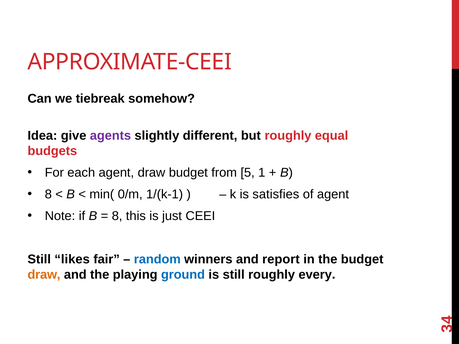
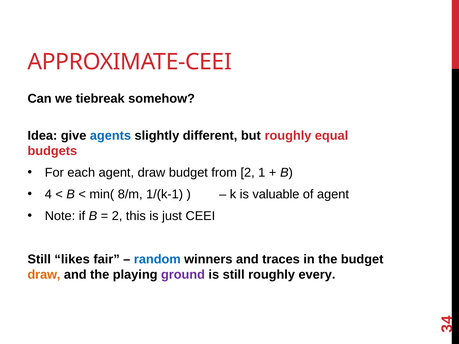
agents colour: purple -> blue
from 5: 5 -> 2
8 at (48, 194): 8 -> 4
0/m: 0/m -> 8/m
satisfies: satisfies -> valuable
8 at (117, 216): 8 -> 2
report: report -> traces
ground colour: blue -> purple
